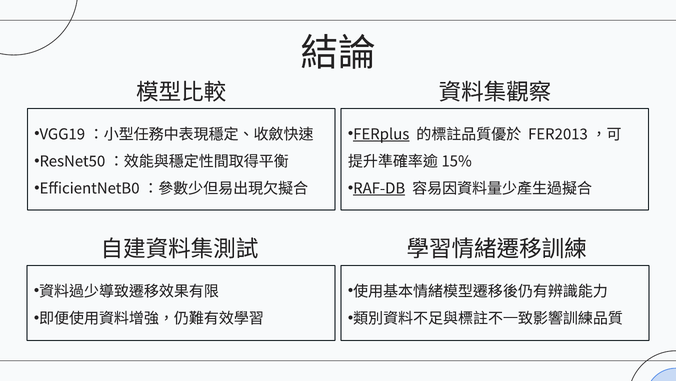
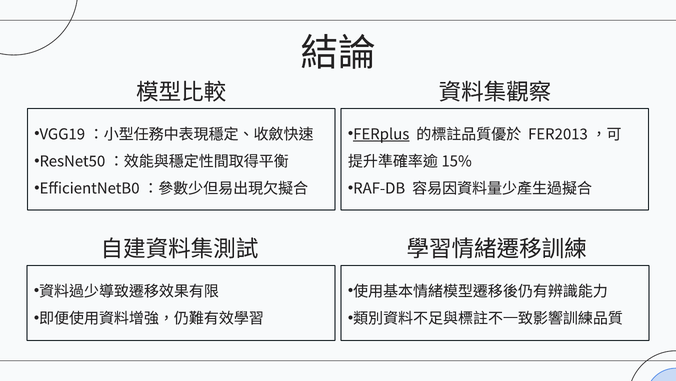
RAF-DB underline: present -> none
